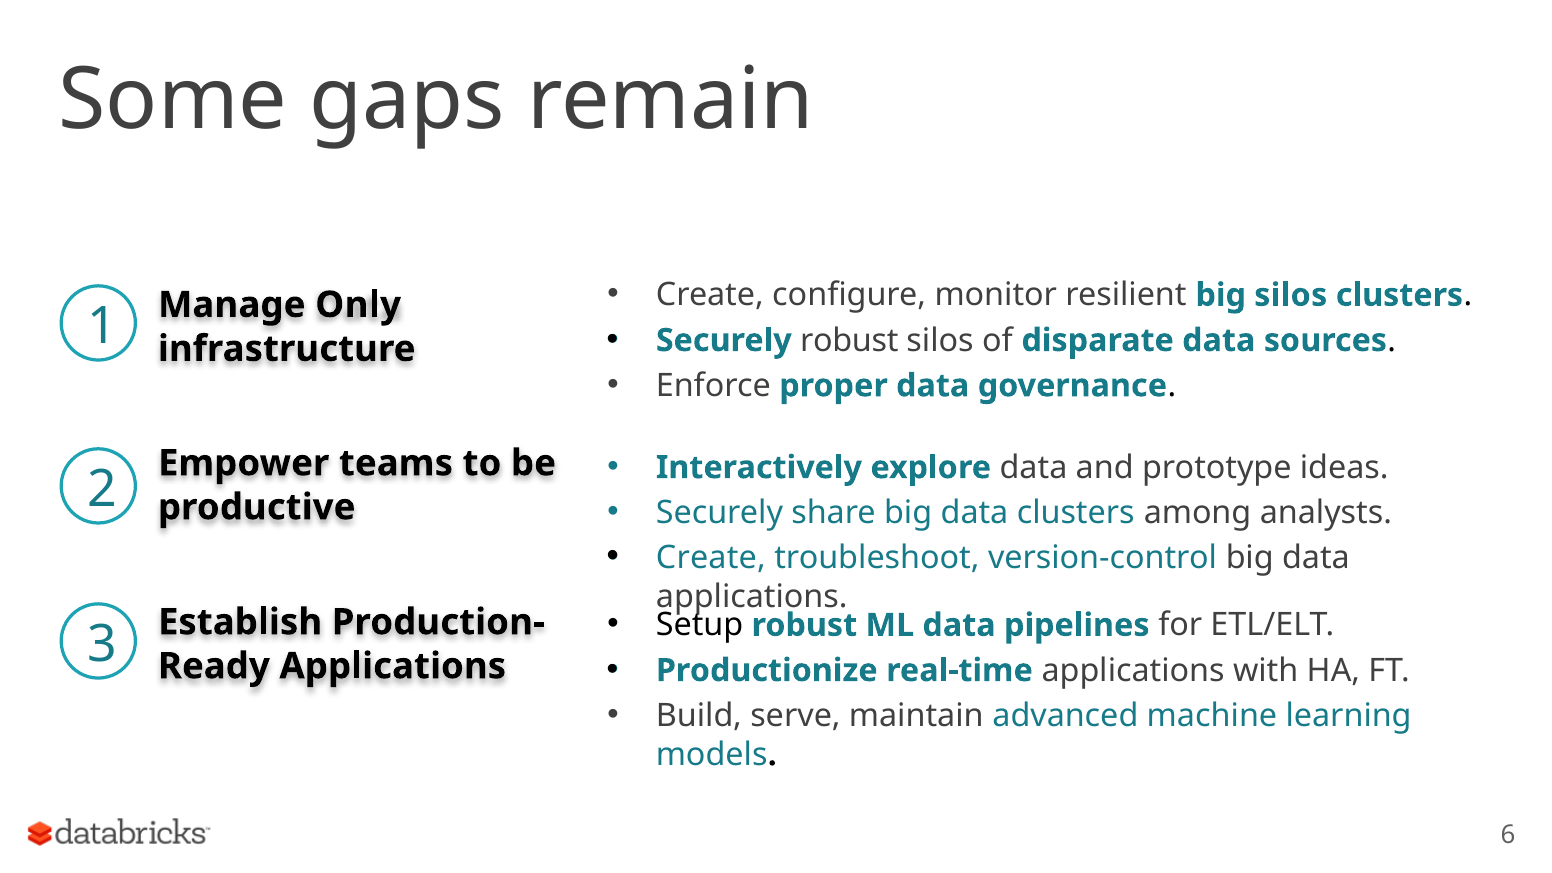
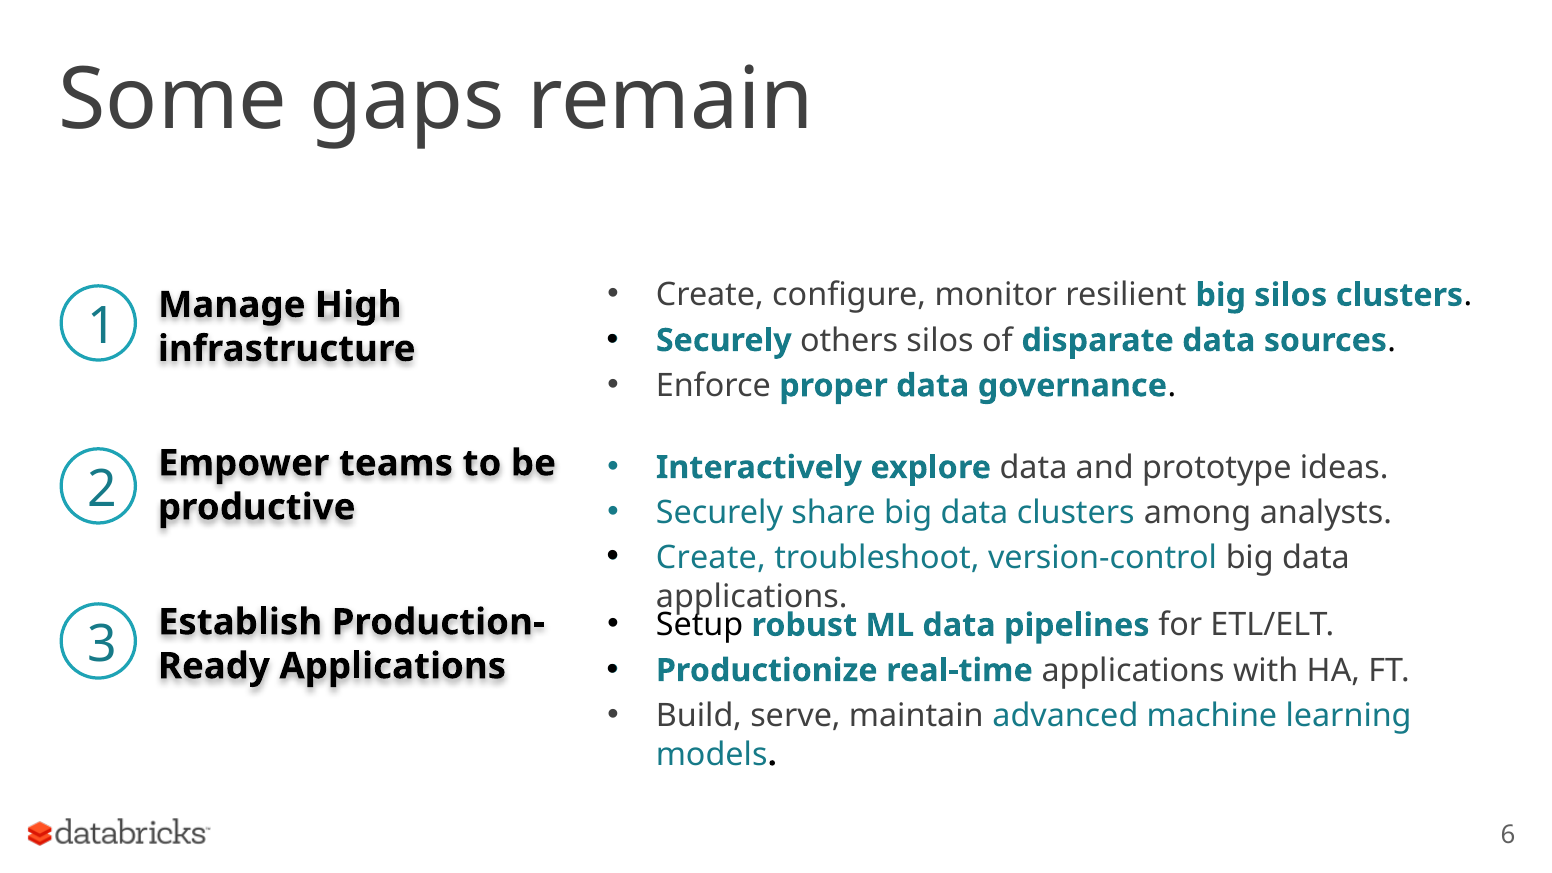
Only: Only -> High
Securely robust: robust -> others
